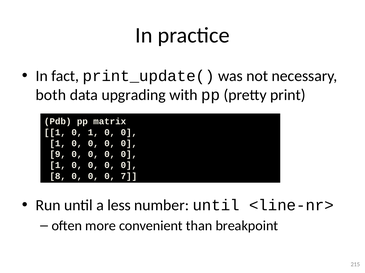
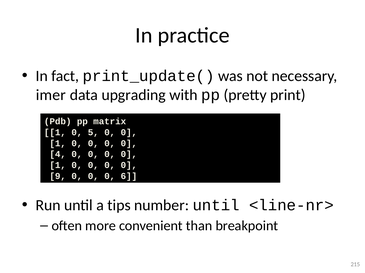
both: both -> imer
1 0 1: 1 -> 5
9: 9 -> 4
8: 8 -> 9
7: 7 -> 6
less: less -> tips
